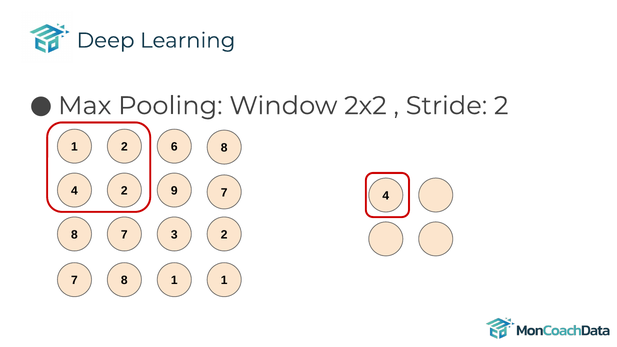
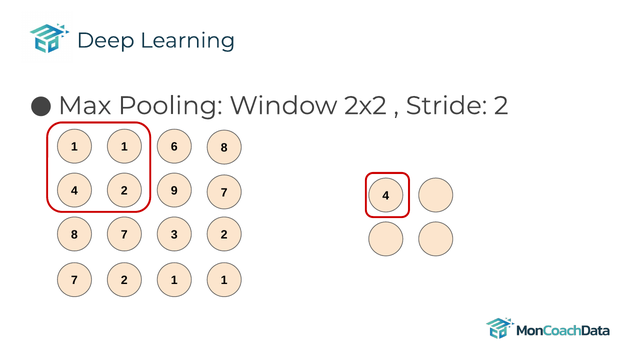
2 at (124, 147): 2 -> 1
8 at (124, 281): 8 -> 2
